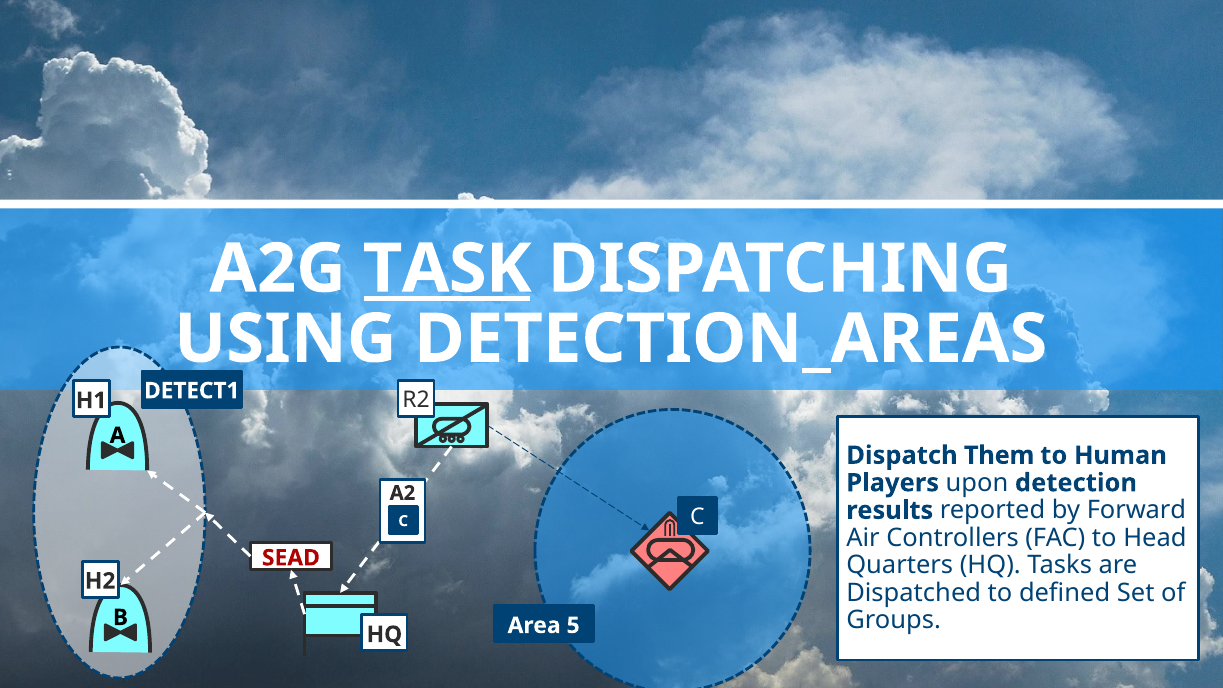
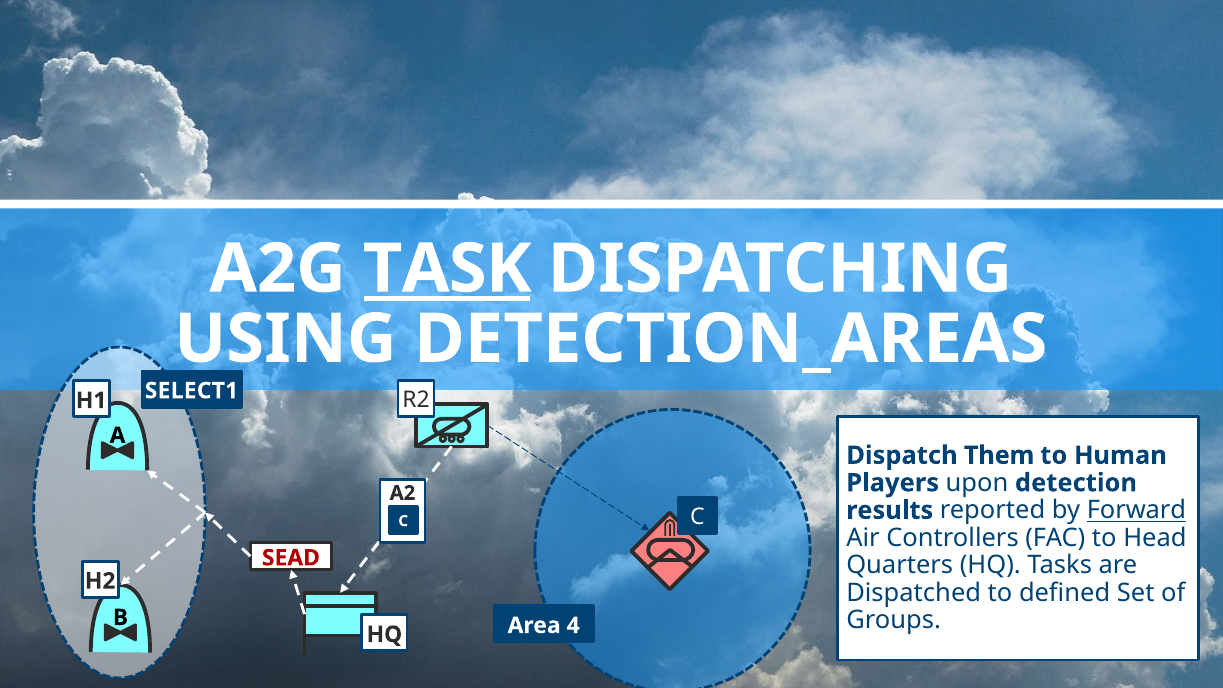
DETECT1: DETECT1 -> SELECT1
Forward underline: none -> present
5: 5 -> 4
